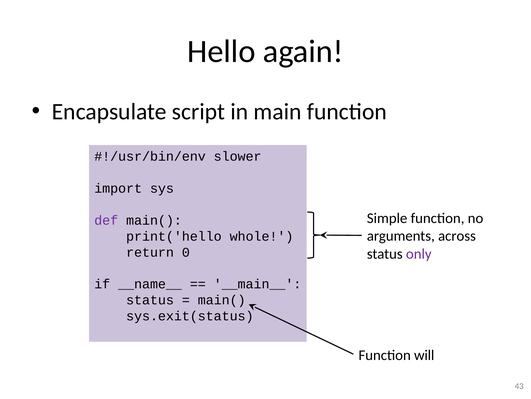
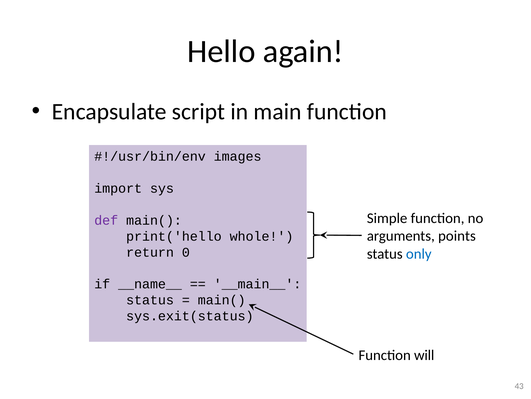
slower: slower -> images
across: across -> points
only colour: purple -> blue
